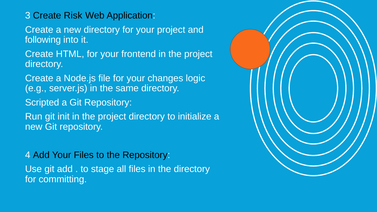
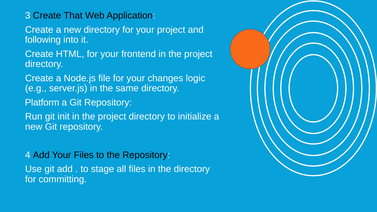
Risk: Risk -> That
Scripted: Scripted -> Platform
